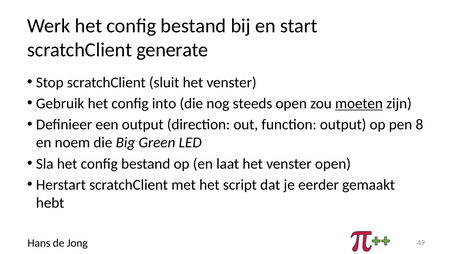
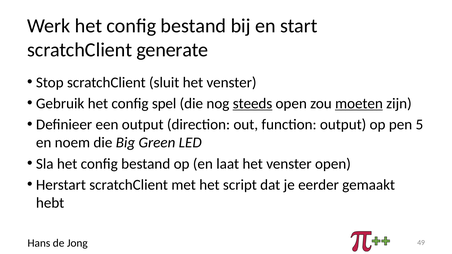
into: into -> spel
steeds underline: none -> present
8: 8 -> 5
